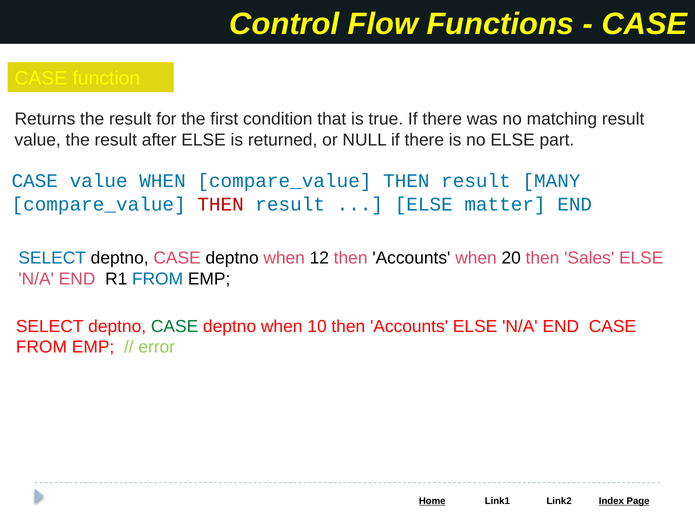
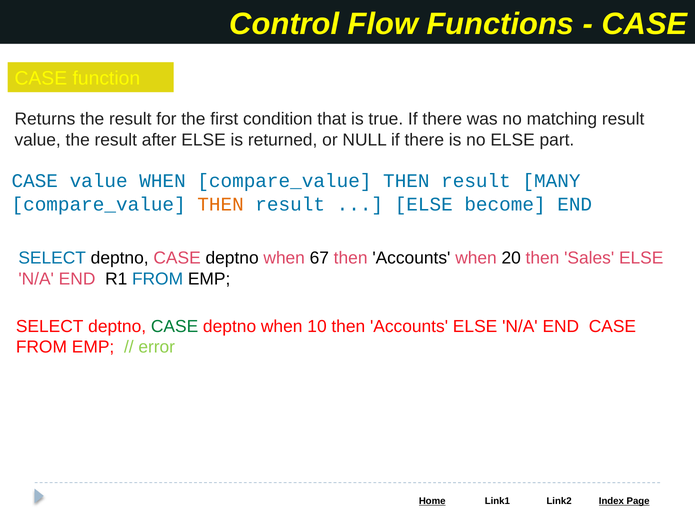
THEN at (221, 204) colour: red -> orange
matter: matter -> become
12: 12 -> 67
